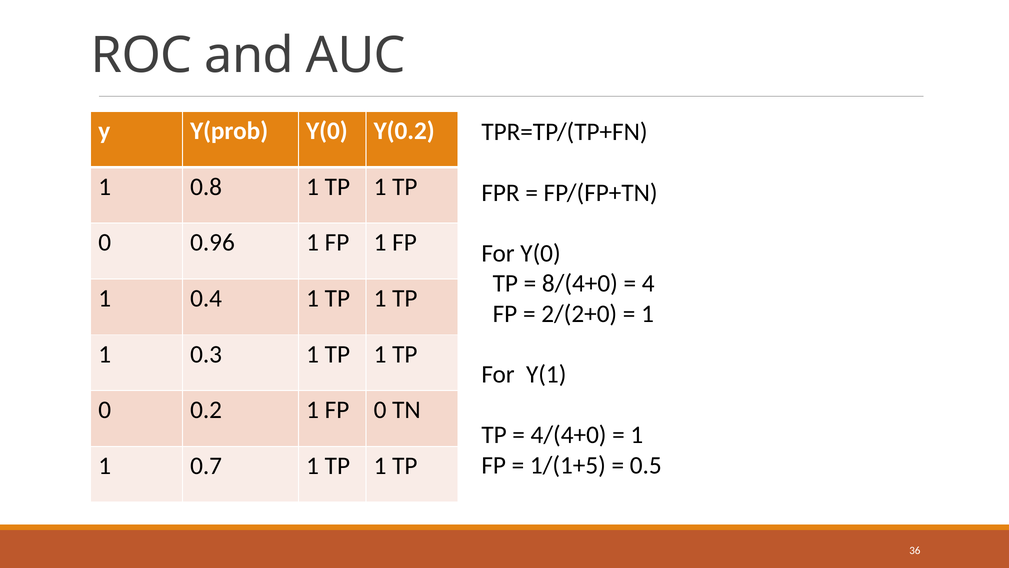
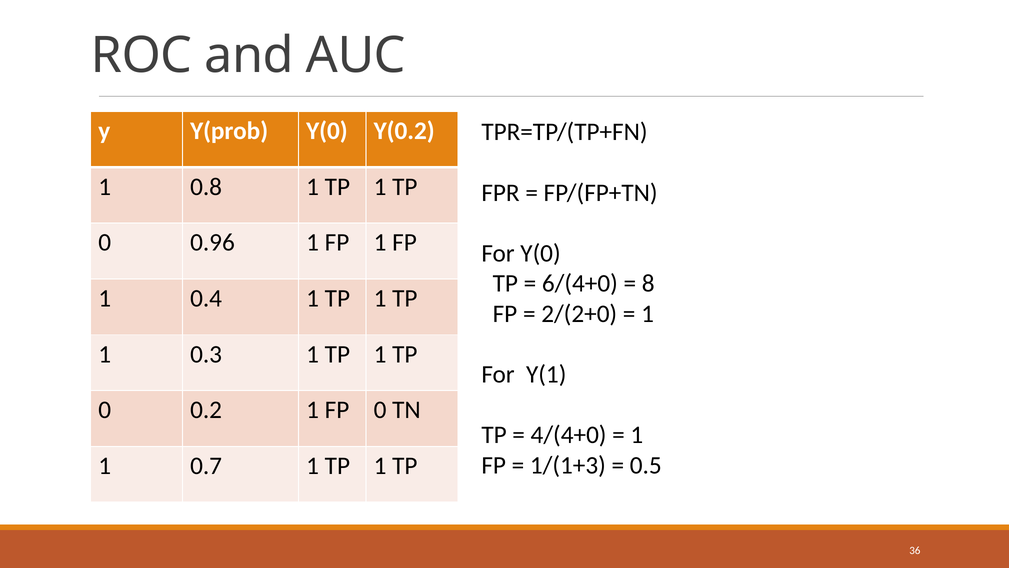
8/(4+0: 8/(4+0 -> 6/(4+0
4: 4 -> 8
1/(1+5: 1/(1+5 -> 1/(1+3
